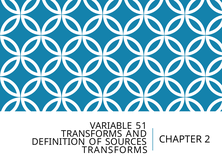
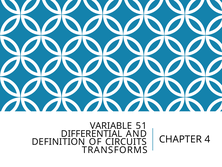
TRANSFORMS at (92, 134): TRANSFORMS -> DIFFERENTIAL
2: 2 -> 4
SOURCES: SOURCES -> CIRCUITS
